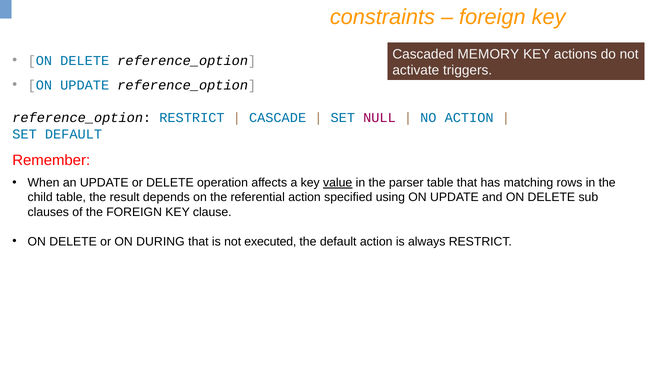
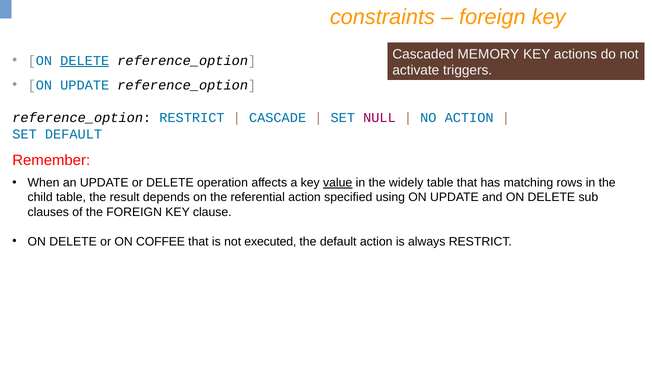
DELETE at (85, 61) underline: none -> present
parser: parser -> widely
DURING: DURING -> COFFEE
